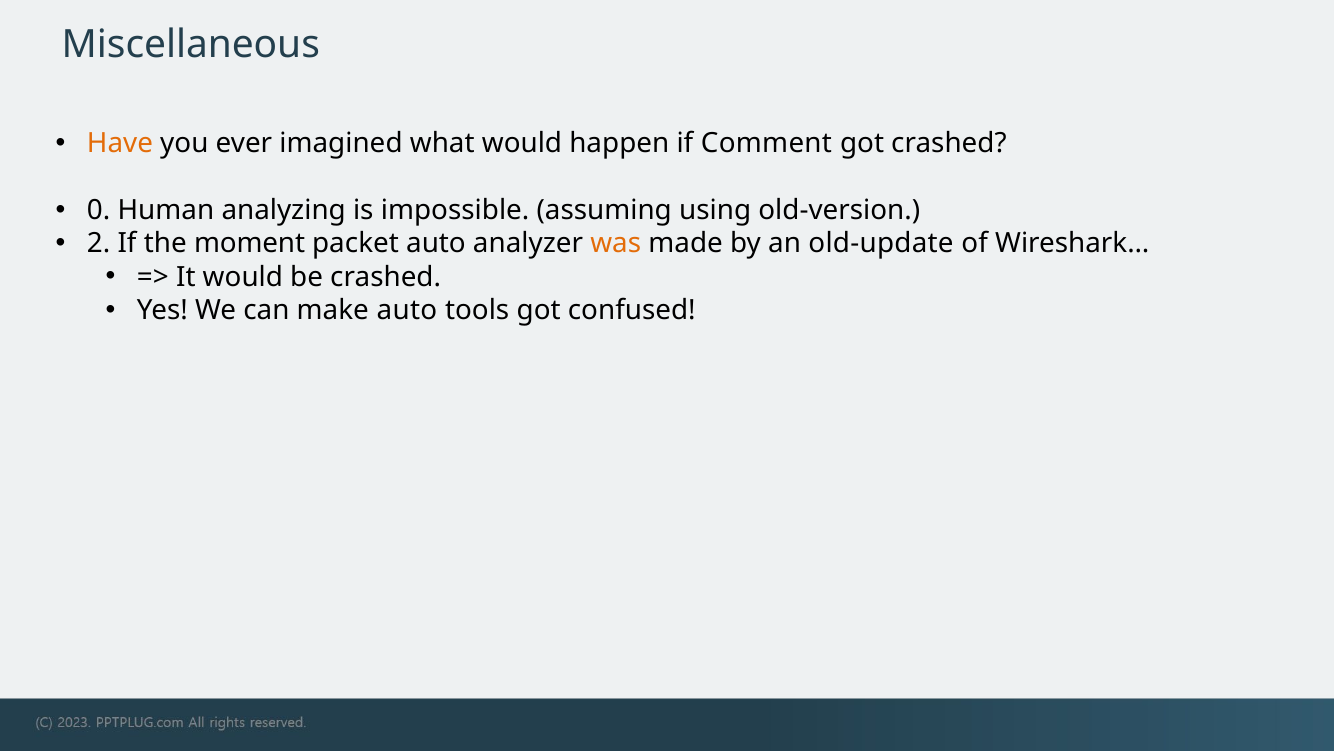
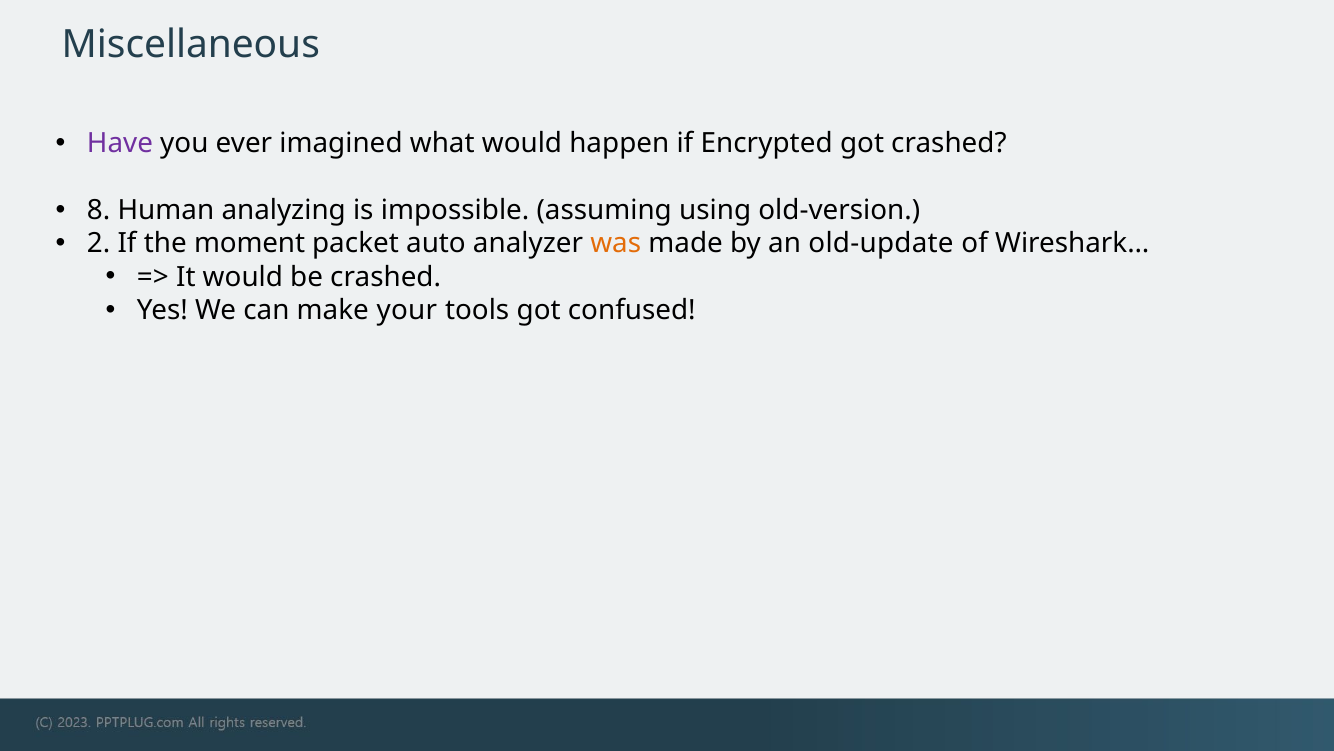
Have colour: orange -> purple
Comment: Comment -> Encrypted
0: 0 -> 8
make auto: auto -> your
